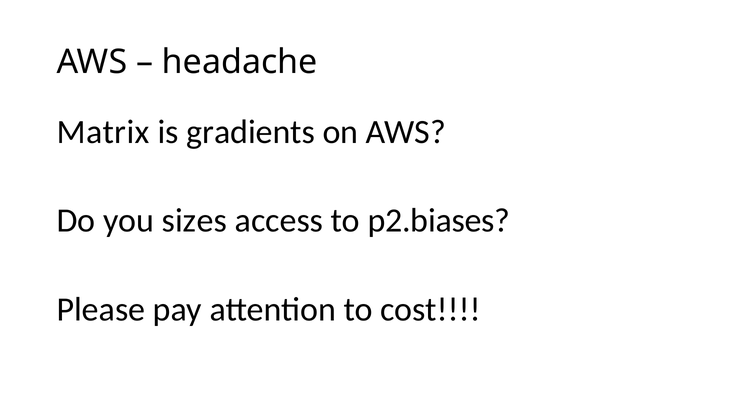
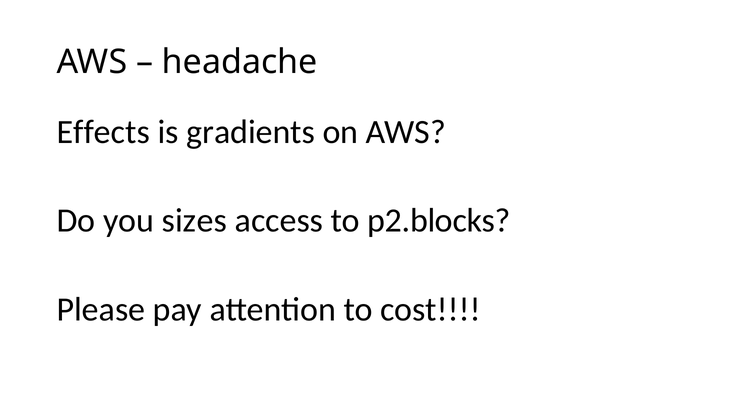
Matrix: Matrix -> Effects
p2.biases: p2.biases -> p2.blocks
